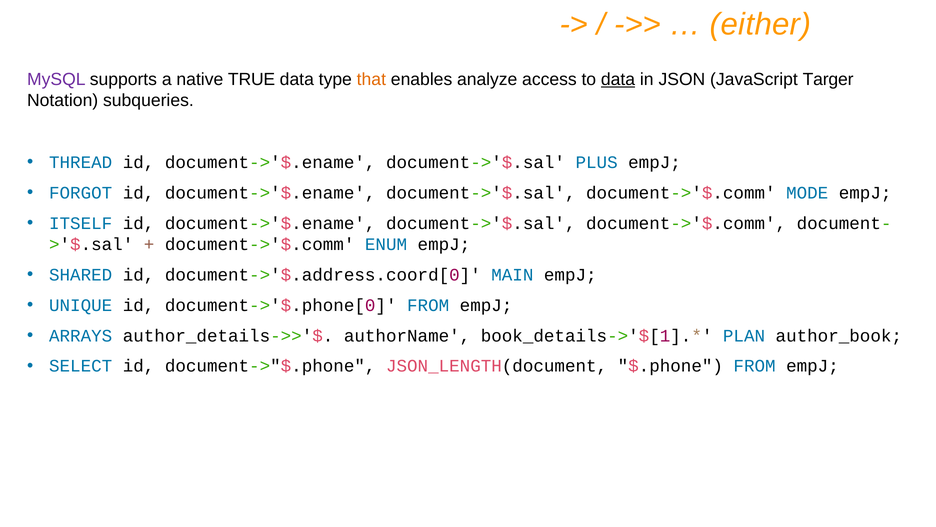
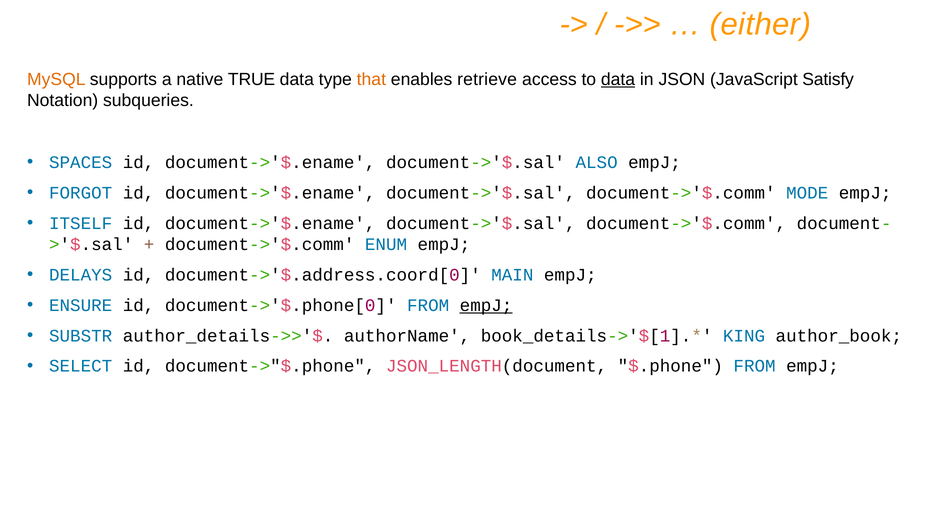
MySQL colour: purple -> orange
analyze: analyze -> retrieve
Targer: Targer -> Satisfy
THREAD: THREAD -> SPACES
PLUS: PLUS -> ALSO
SHARED: SHARED -> DELAYS
UNIQUE: UNIQUE -> ENSURE
empJ at (486, 305) underline: none -> present
ARRAYS: ARRAYS -> SUBSTR
PLAN: PLAN -> KING
